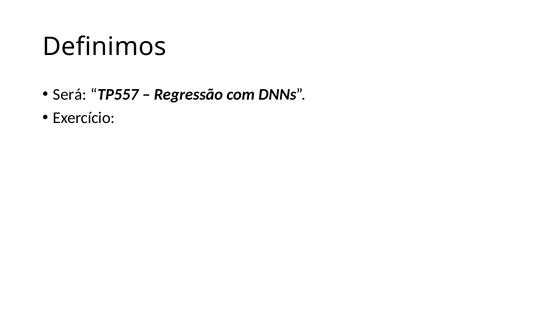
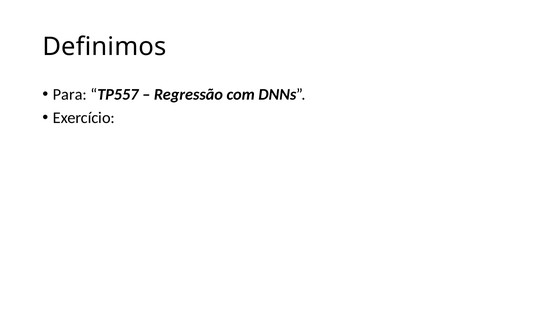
Será: Será -> Para
